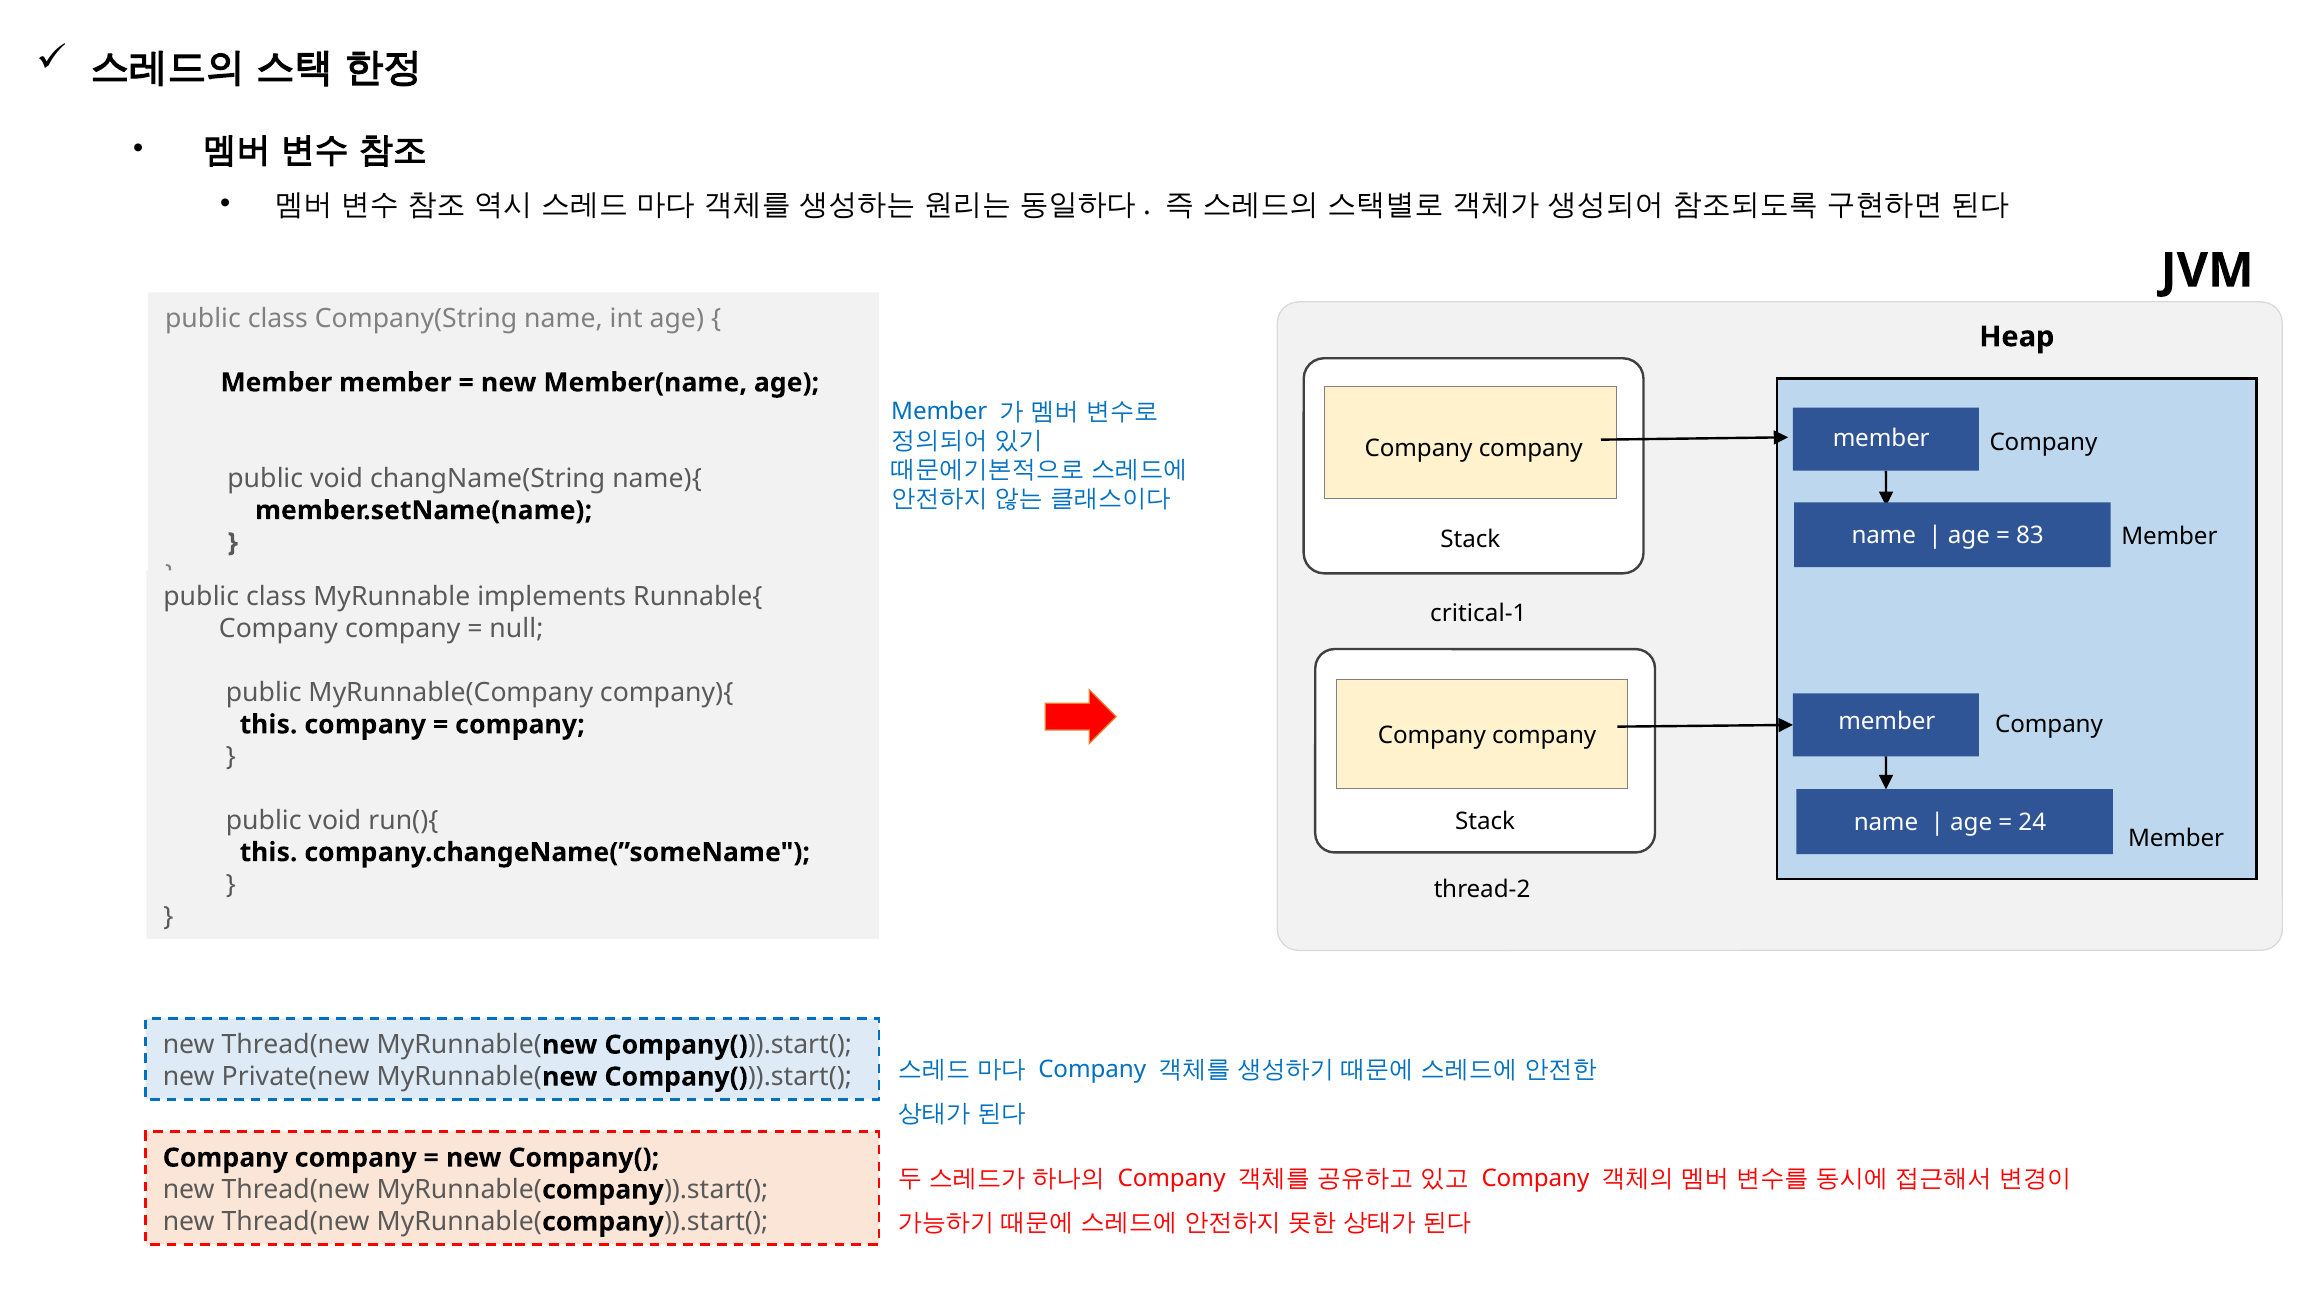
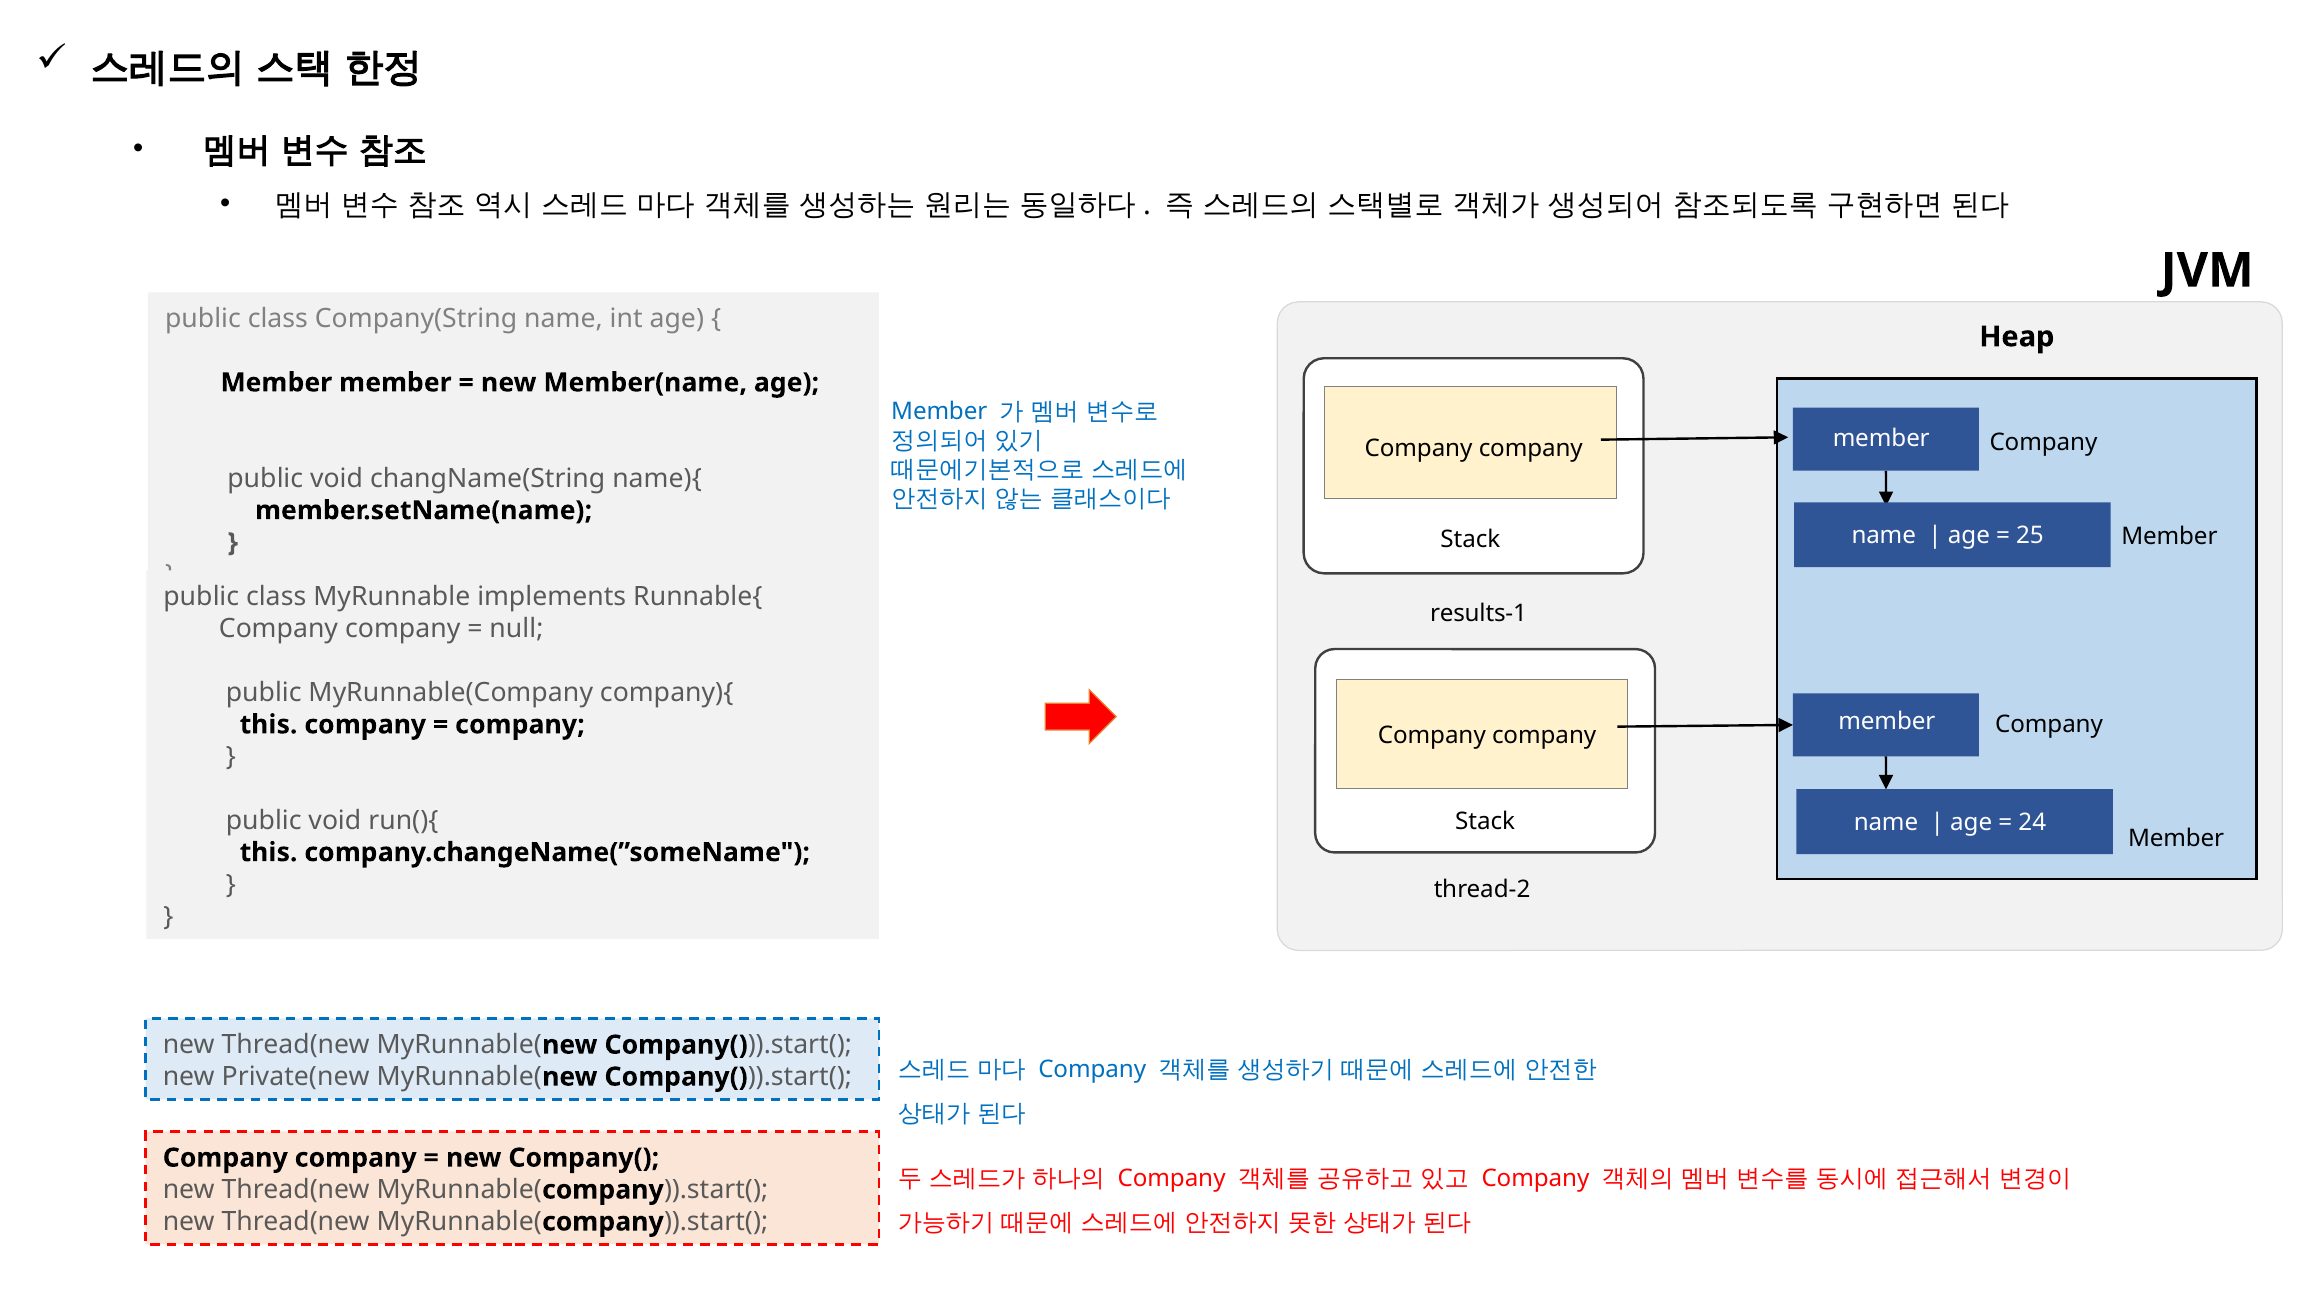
83: 83 -> 25
critical-1: critical-1 -> results-1
